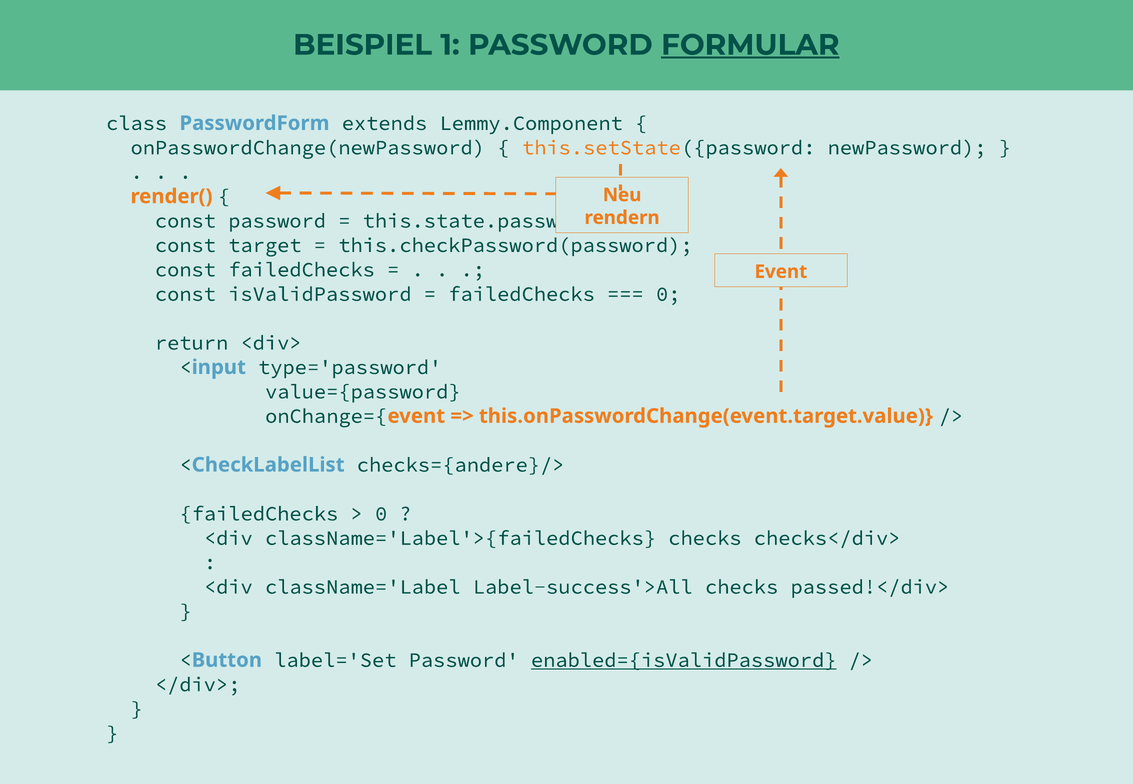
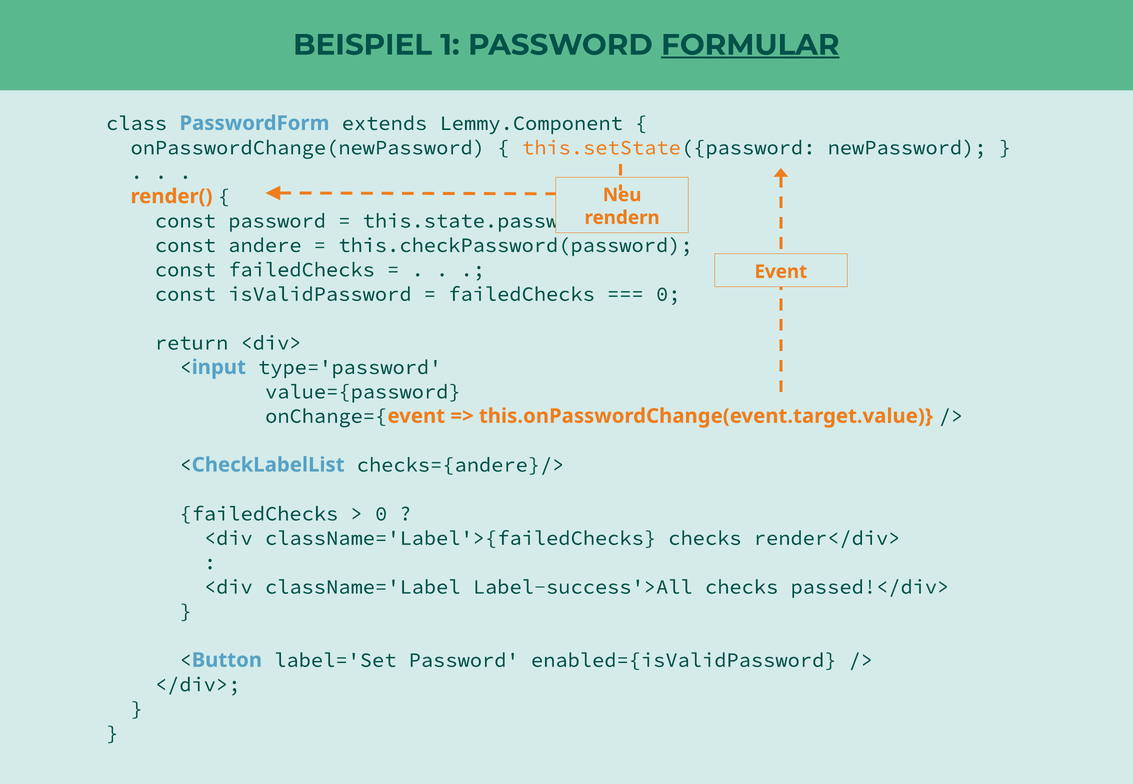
target: target -> andere
checks</div>: checks</div> -> render</div>
enabled={isValidPassword underline: present -> none
